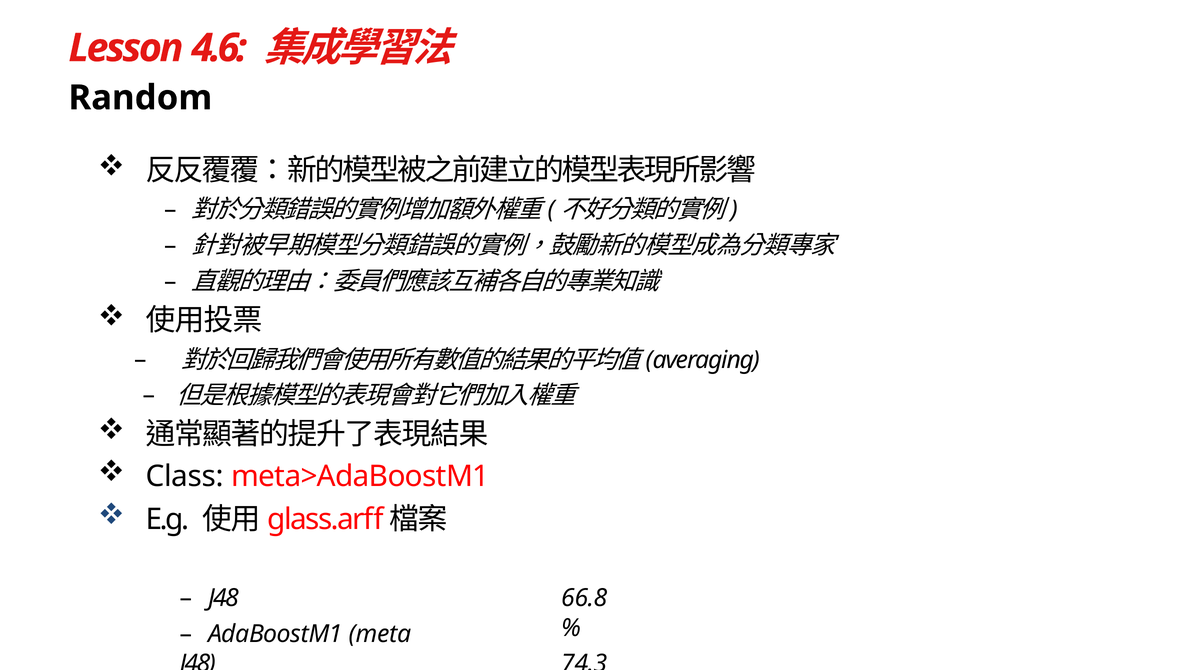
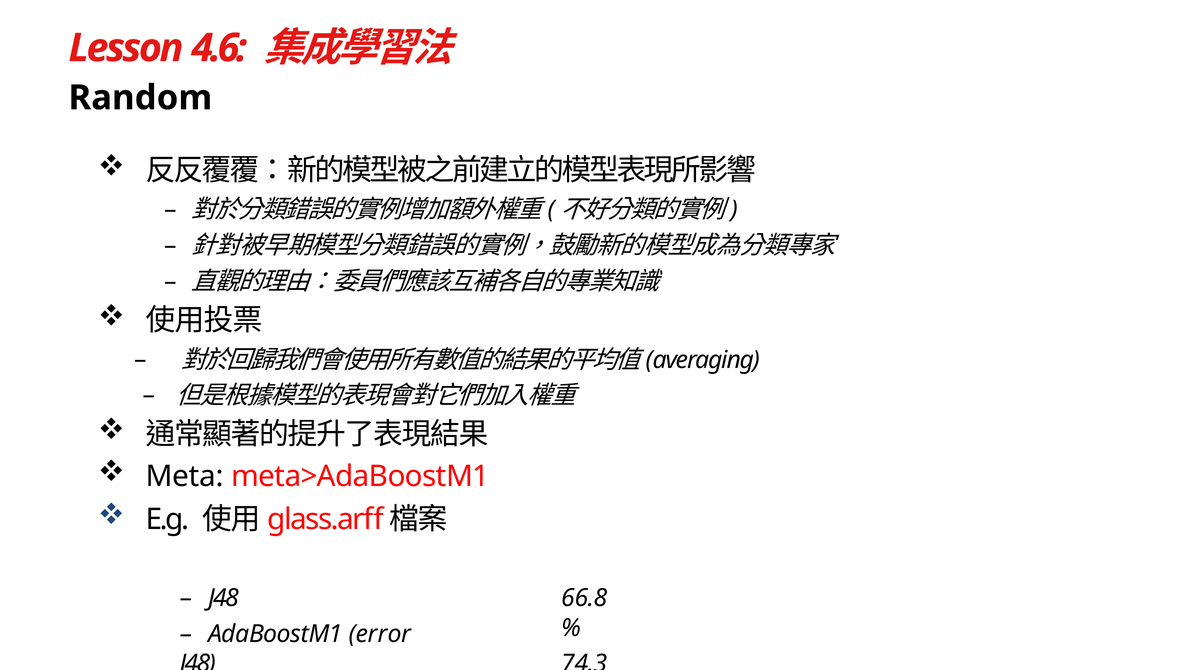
Class: Class -> Meta
meta: meta -> error
